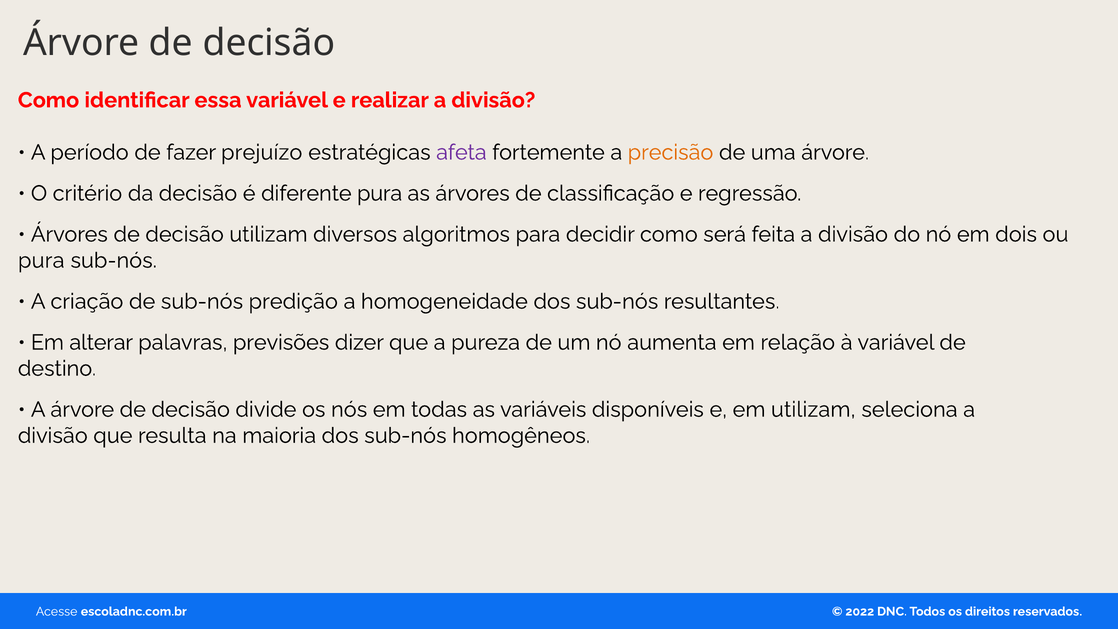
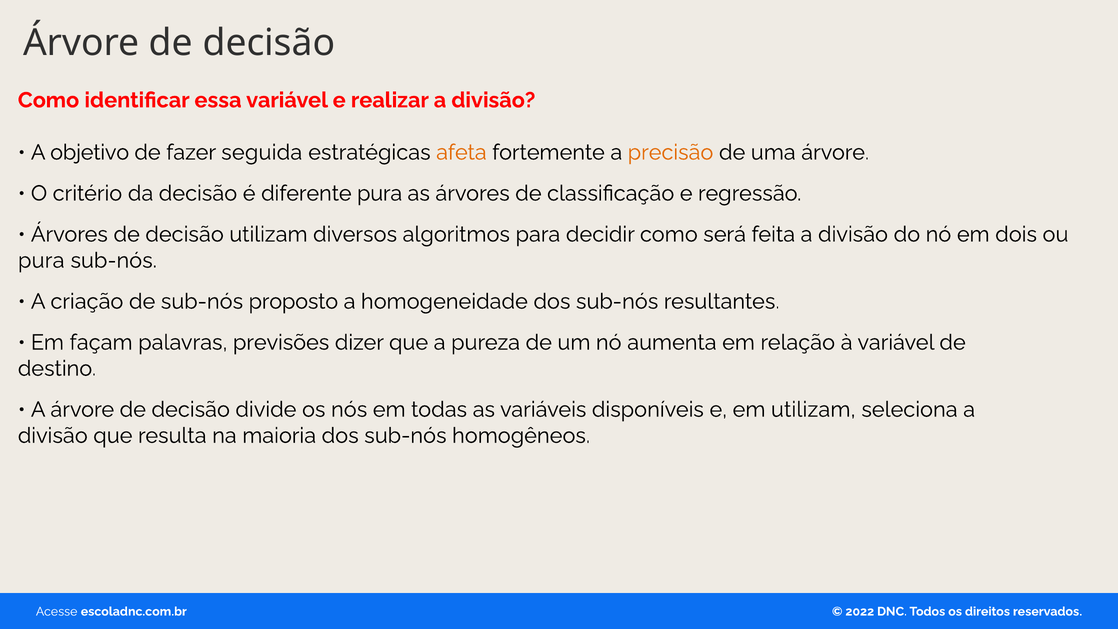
período: período -> objetivo
prejuízo: prejuízo -> seguida
afeta colour: purple -> orange
predição: predição -> proposto
alterar: alterar -> façam
